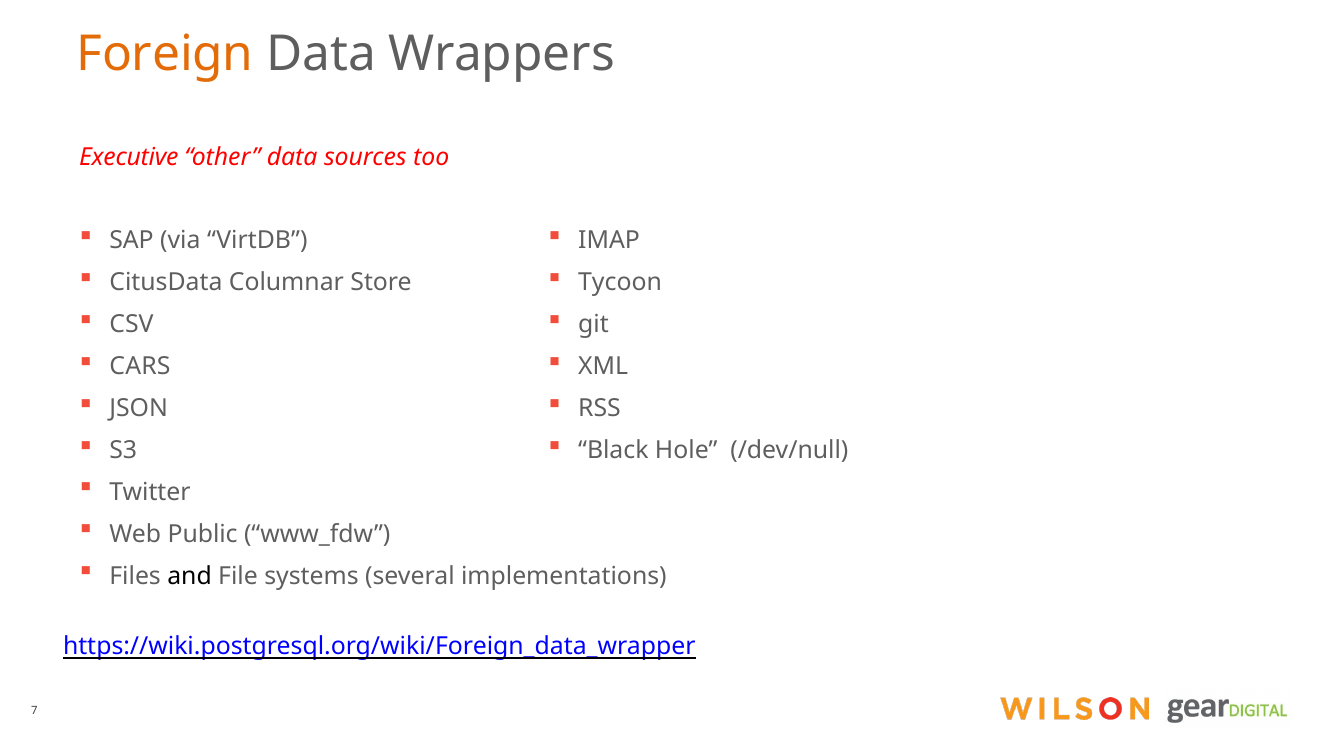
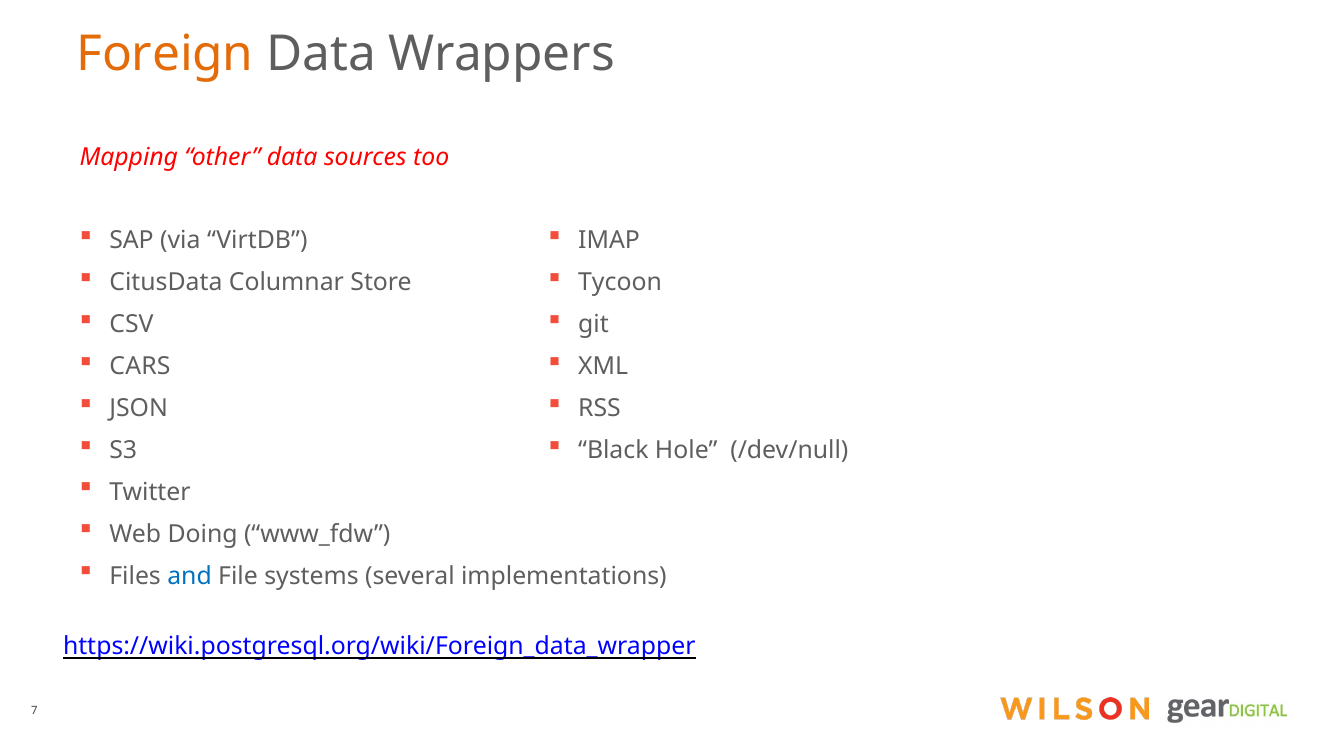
Executive: Executive -> Mapping
Public: Public -> Doing
and colour: black -> blue
